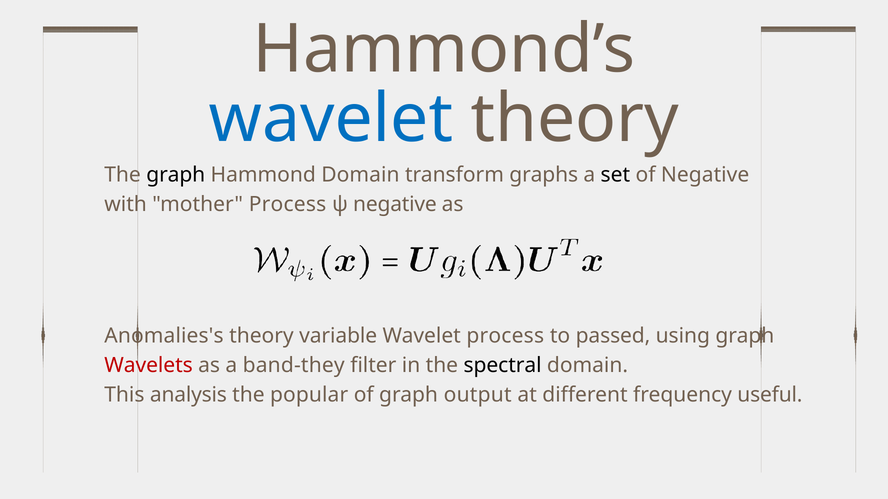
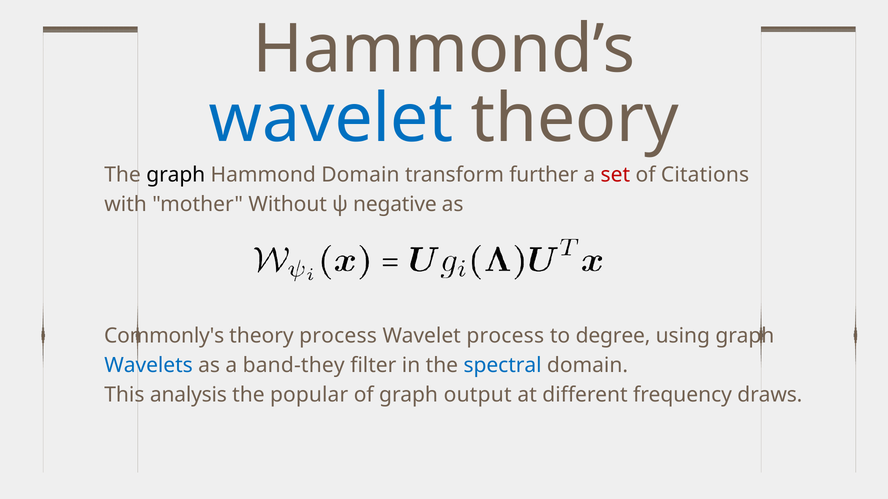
graphs: graphs -> further
set colour: black -> red
of Negative: Negative -> Citations
mother Process: Process -> Without
Anomalies's: Anomalies's -> Commonly's
theory variable: variable -> process
passed: passed -> degree
Wavelets colour: red -> blue
spectral colour: black -> blue
useful: useful -> draws
